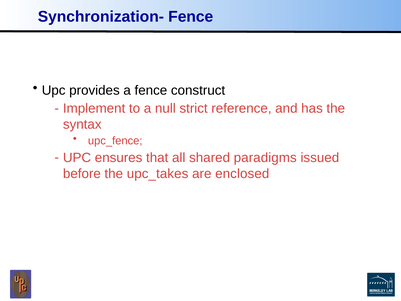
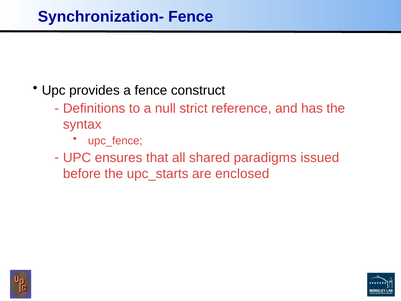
Implement: Implement -> Definitions
upc_takes: upc_takes -> upc_starts
